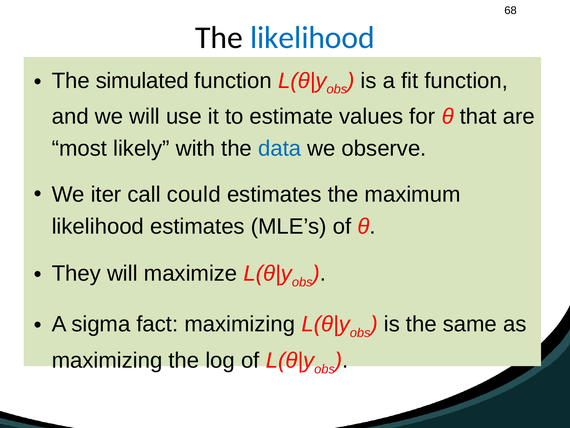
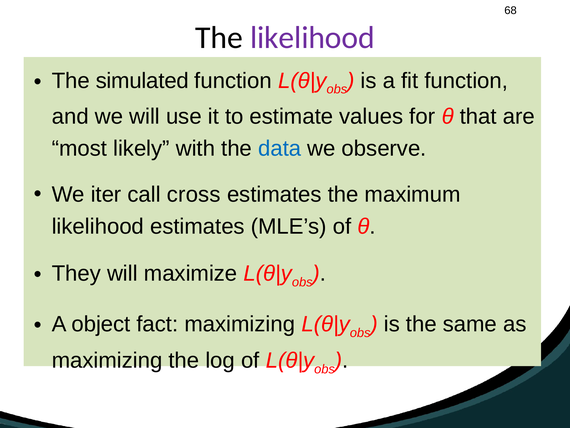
likelihood at (312, 38) colour: blue -> purple
could: could -> cross
sigma: sigma -> object
